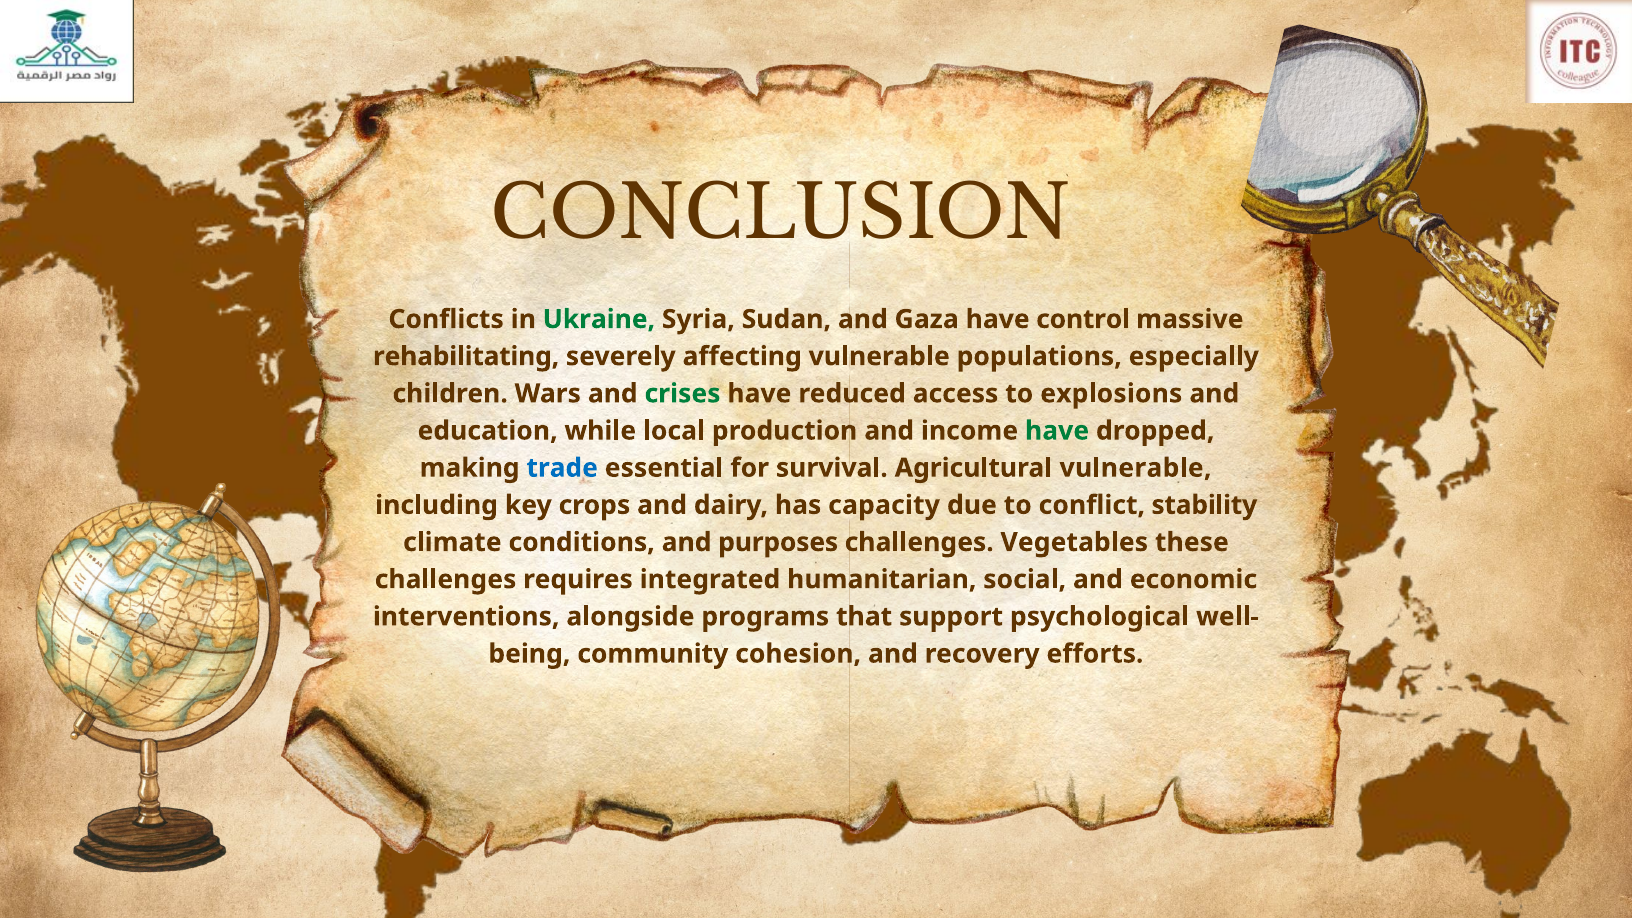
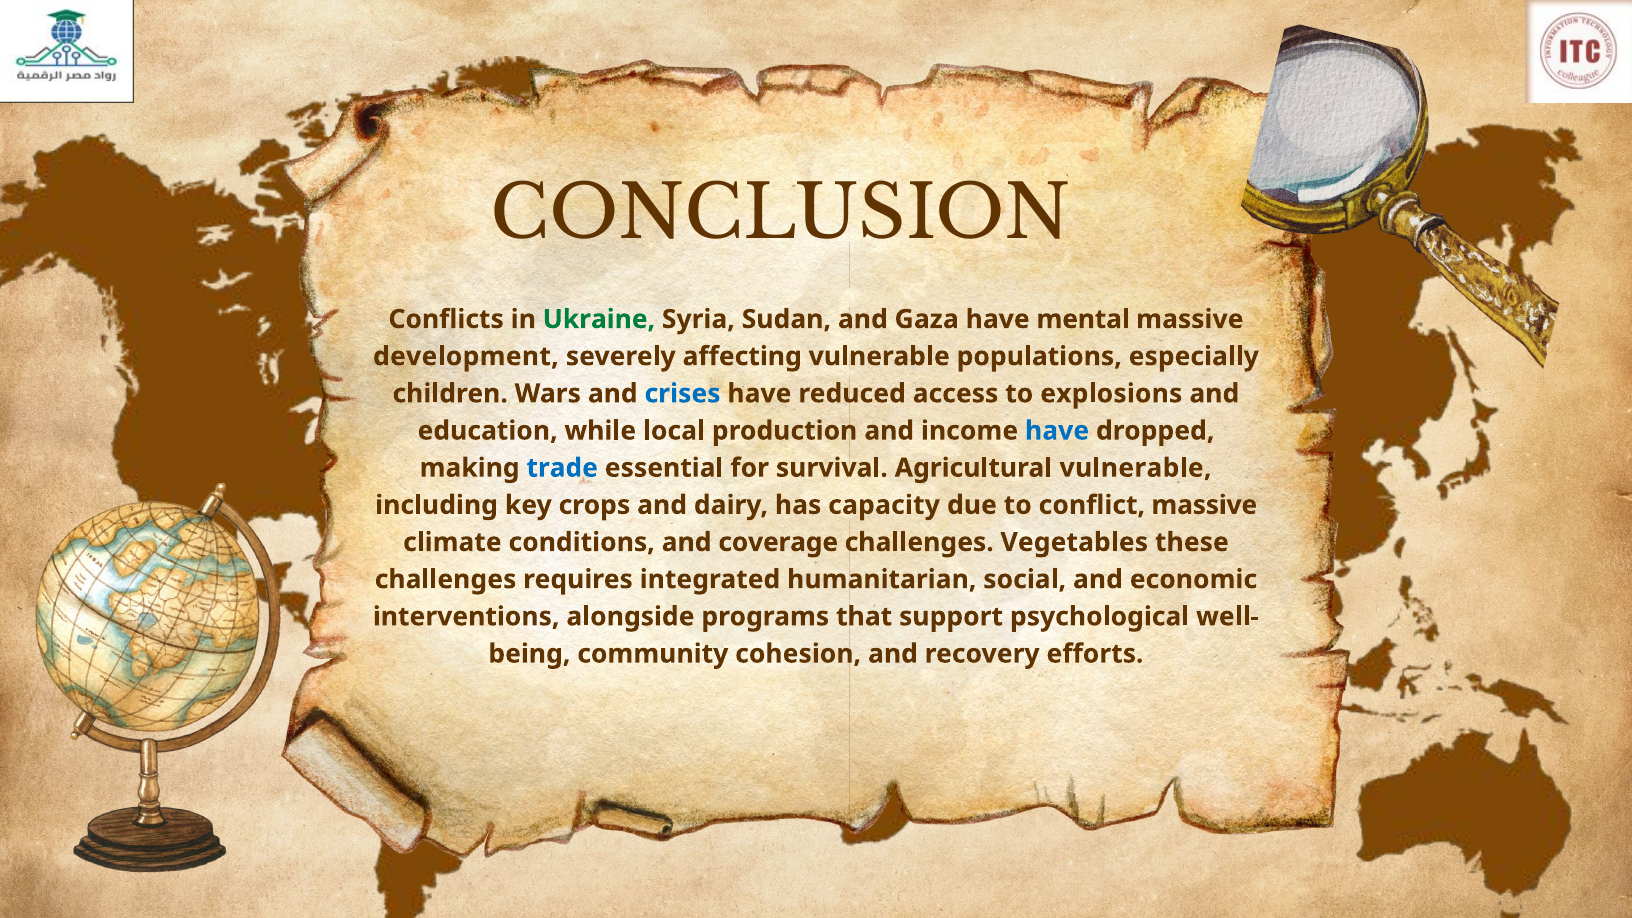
control: control -> mental
rehabilitating: rehabilitating -> development
crises colour: green -> blue
have at (1057, 431) colour: green -> blue
conflict stability: stability -> massive
purposes: purposes -> coverage
